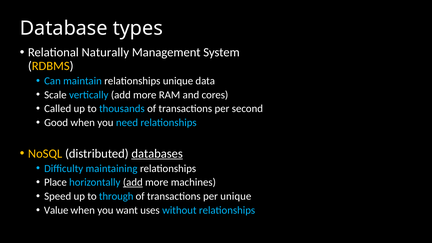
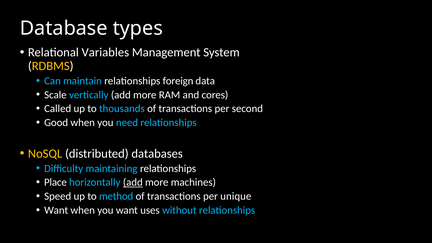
Naturally: Naturally -> Variables
relationships unique: unique -> foreign
databases underline: present -> none
through: through -> method
Value at (56, 210): Value -> Want
